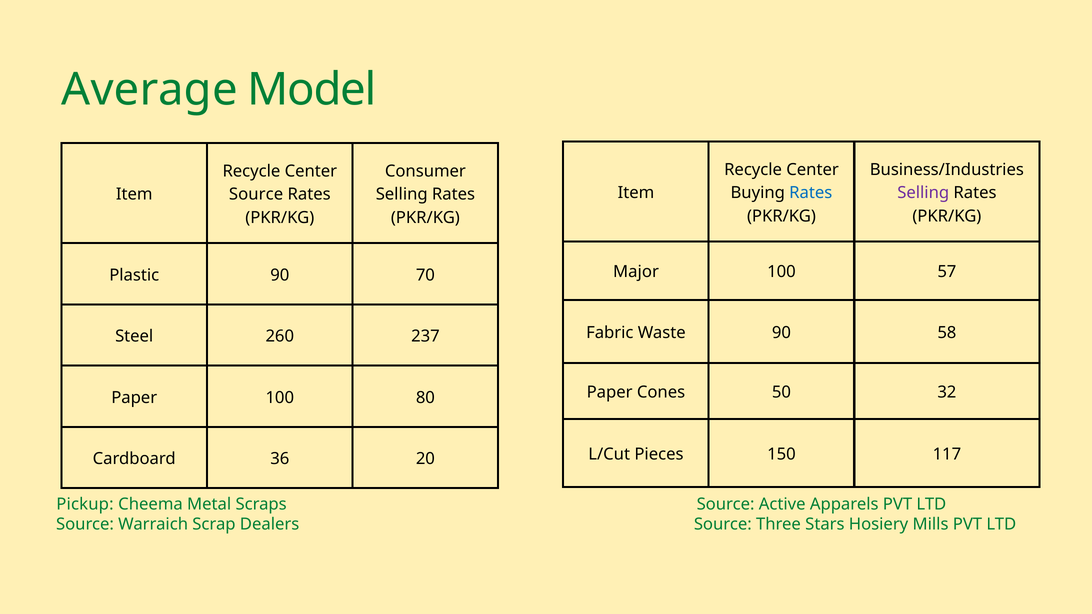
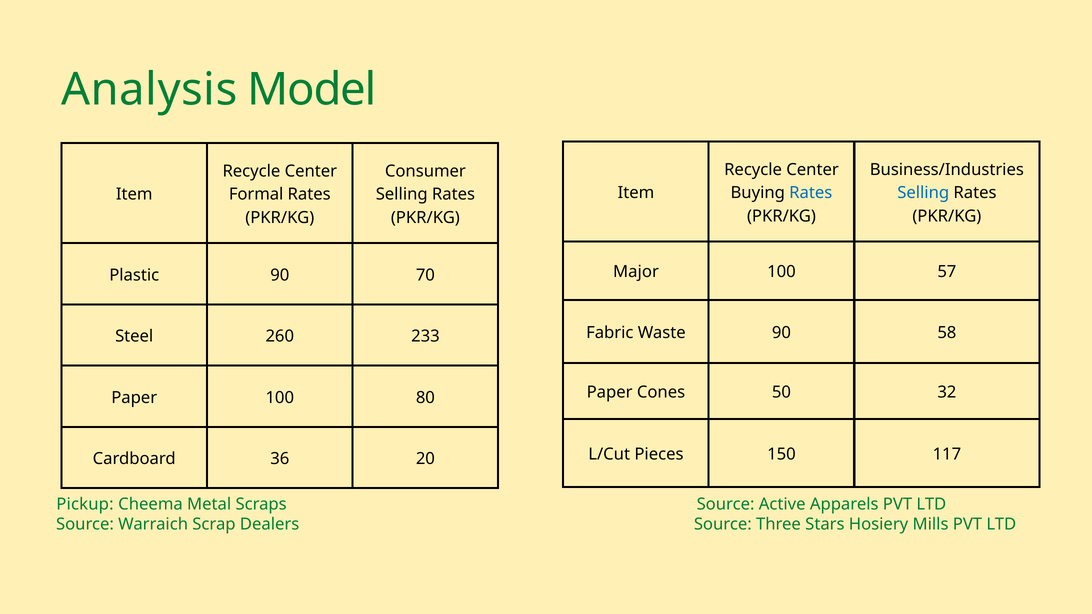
Average: Average -> Analysis
Selling at (923, 193) colour: purple -> blue
Source at (256, 194): Source -> Formal
237: 237 -> 233
